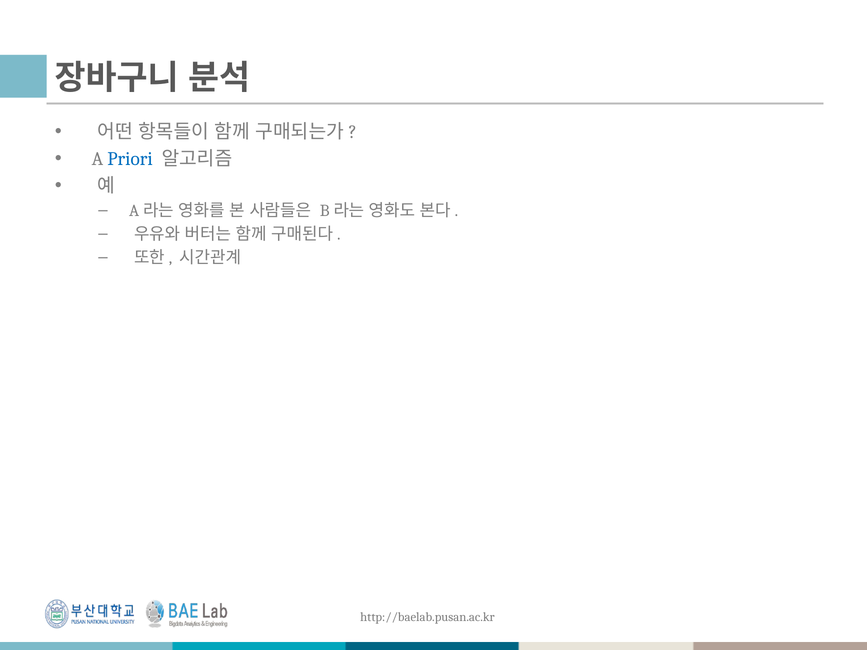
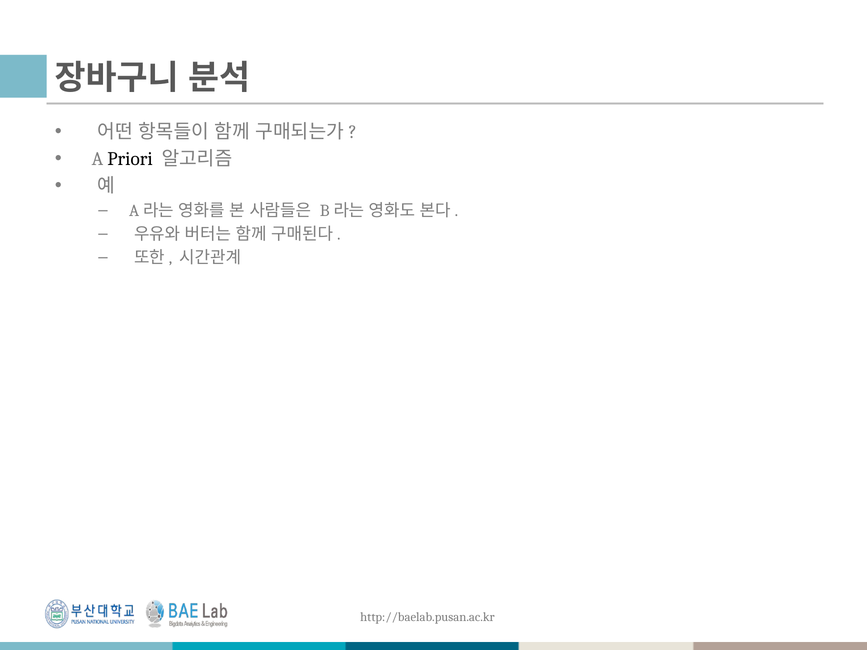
Priori colour: blue -> black
